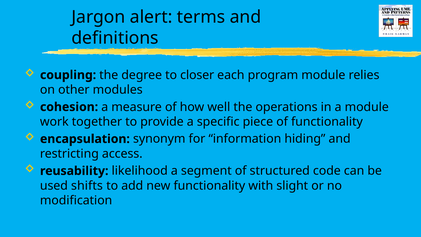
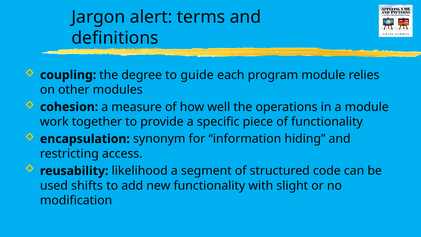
closer: closer -> guide
